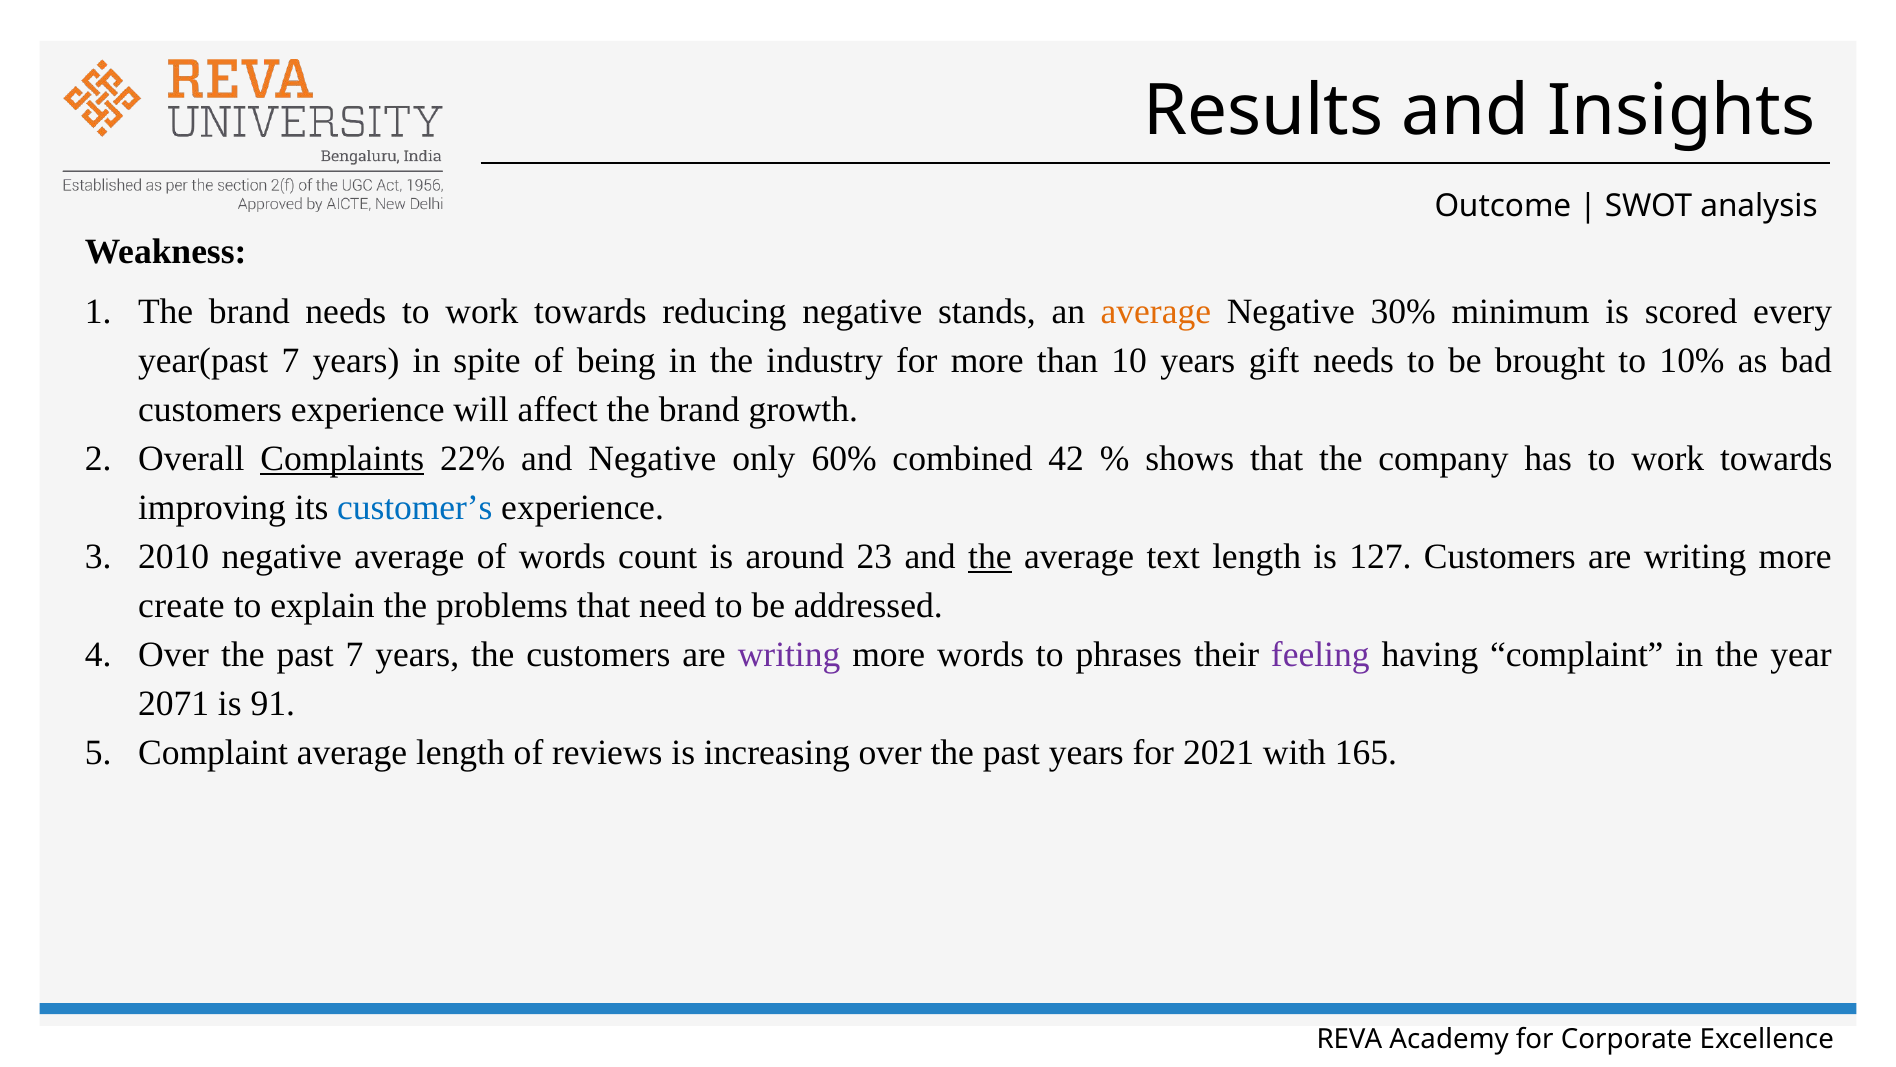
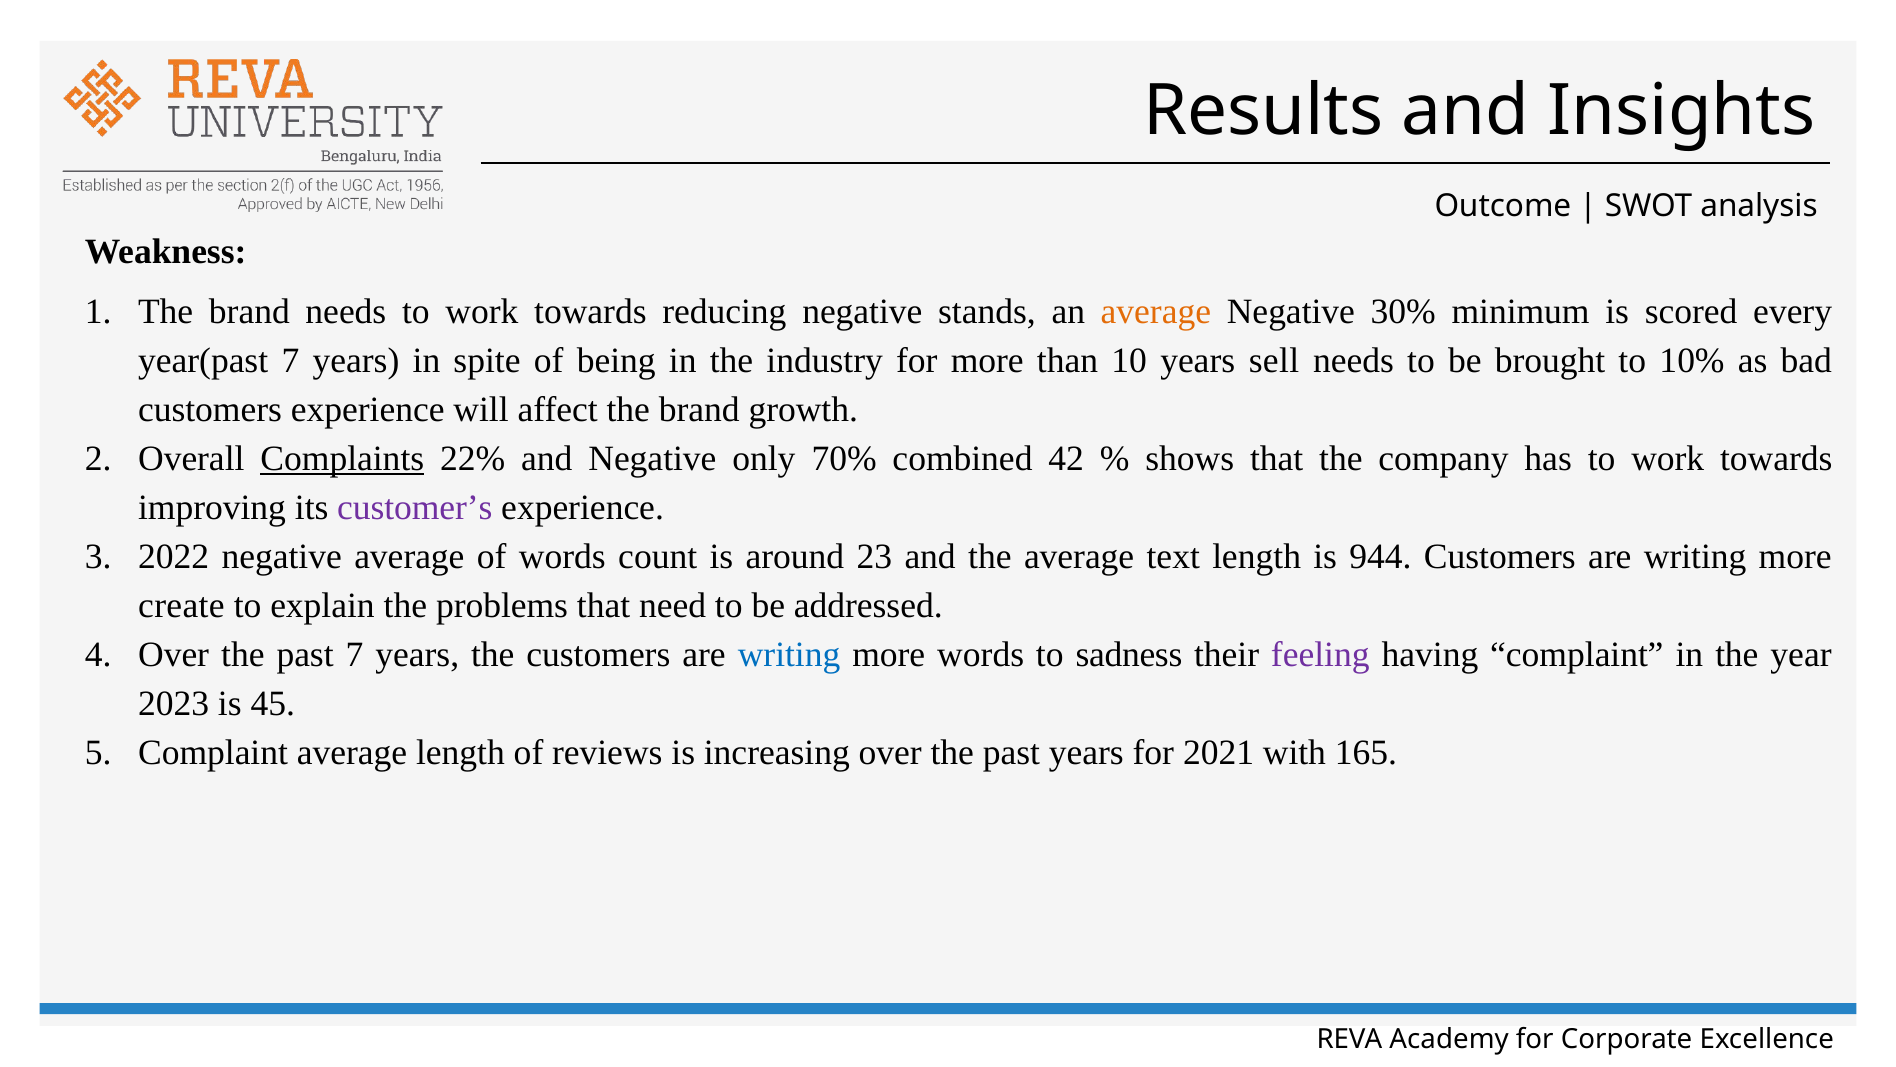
gift: gift -> sell
60%: 60% -> 70%
customer’s colour: blue -> purple
2010: 2010 -> 2022
the at (990, 556) underline: present -> none
127: 127 -> 944
writing at (789, 655) colour: purple -> blue
phrases: phrases -> sadness
2071: 2071 -> 2023
91: 91 -> 45
